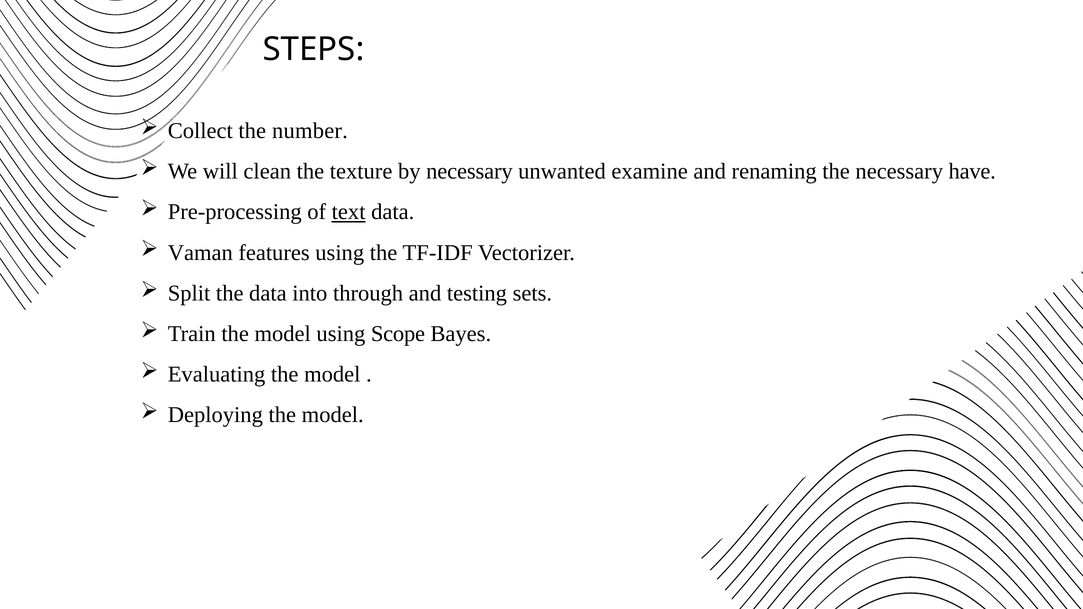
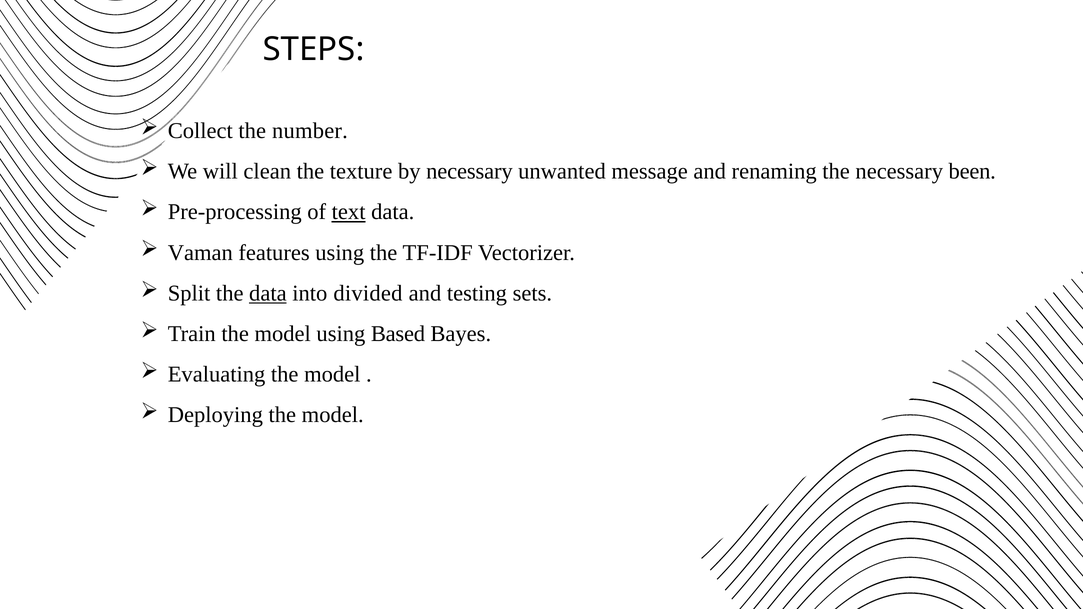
examine: examine -> message
have: have -> been
data at (268, 293) underline: none -> present
through: through -> divided
Scope: Scope -> Based
